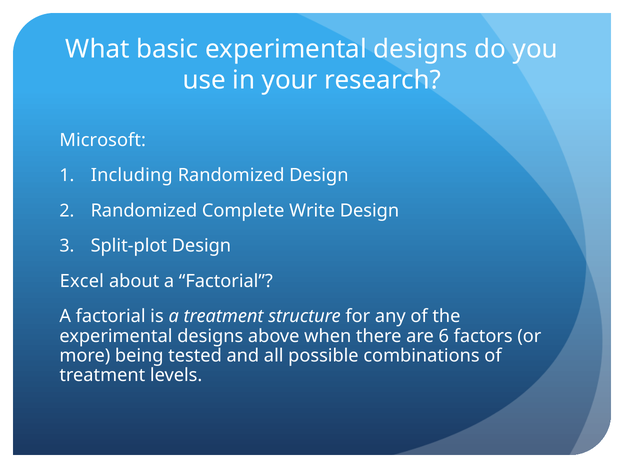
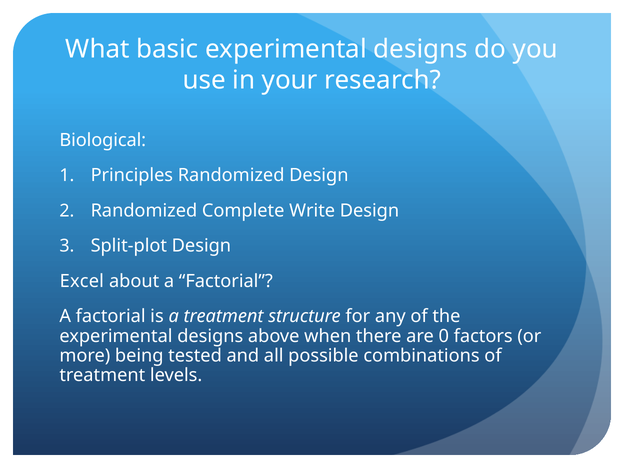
Microsoft: Microsoft -> Biological
Including: Including -> Principles
6: 6 -> 0
